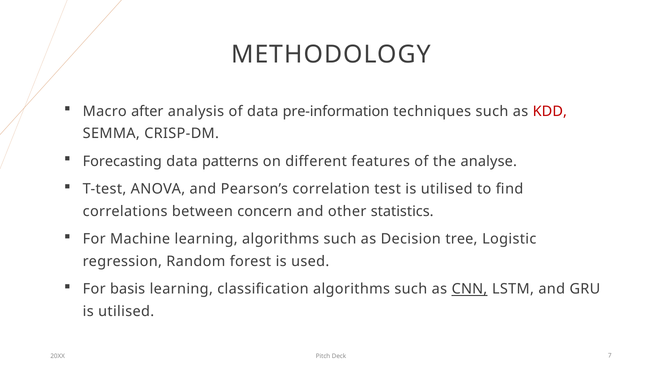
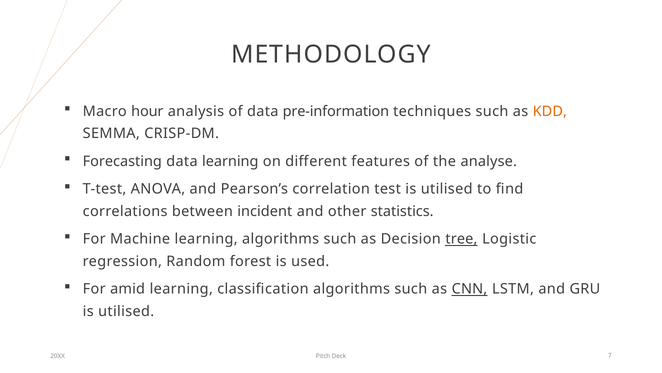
after: after -> hour
KDD colour: red -> orange
data patterns: patterns -> learning
concern: concern -> incident
tree underline: none -> present
basis: basis -> amid
